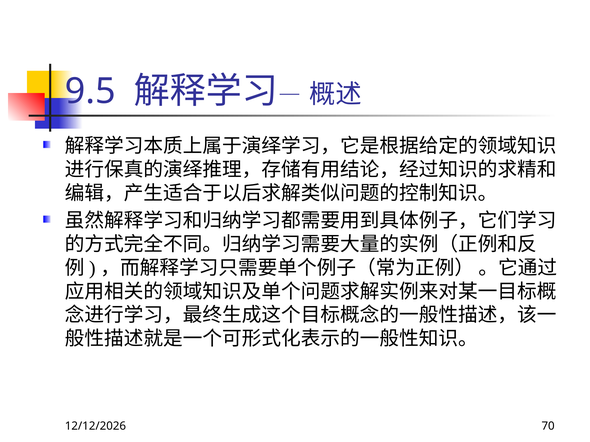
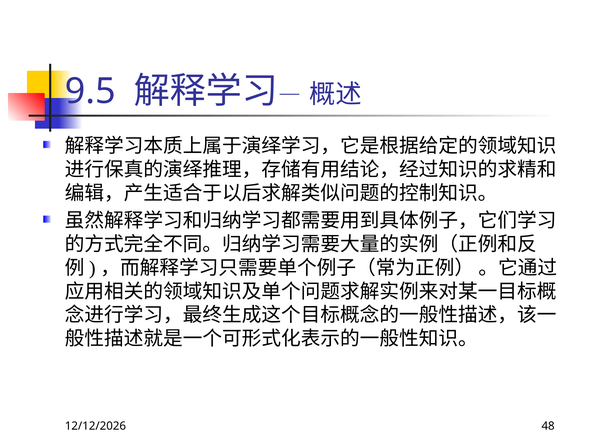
70: 70 -> 48
